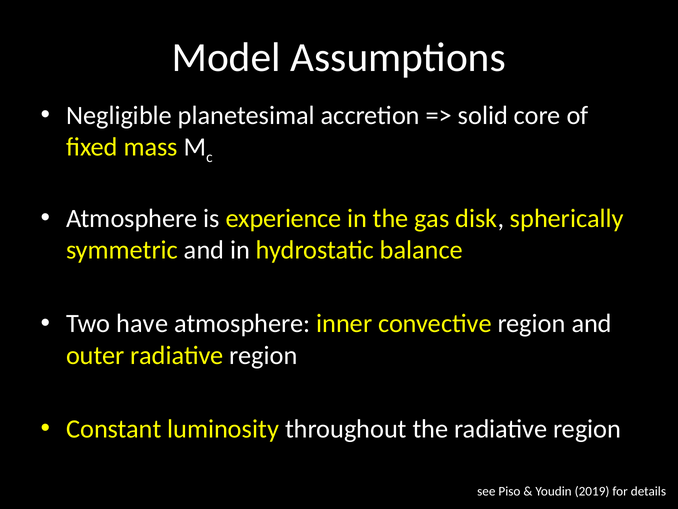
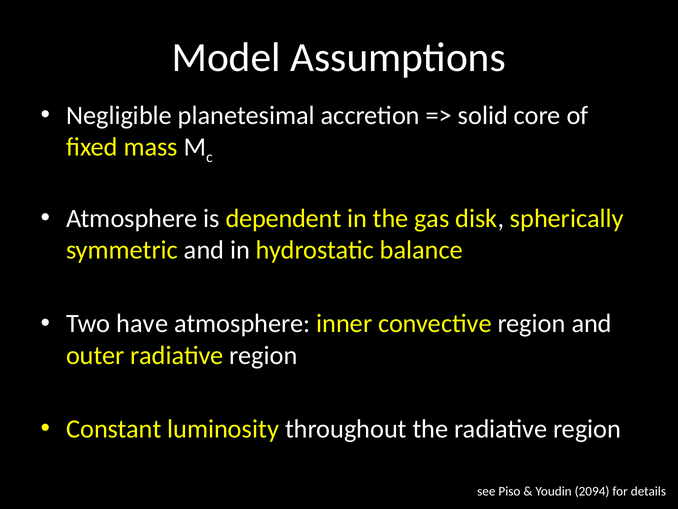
experience: experience -> dependent
2019: 2019 -> 2094
